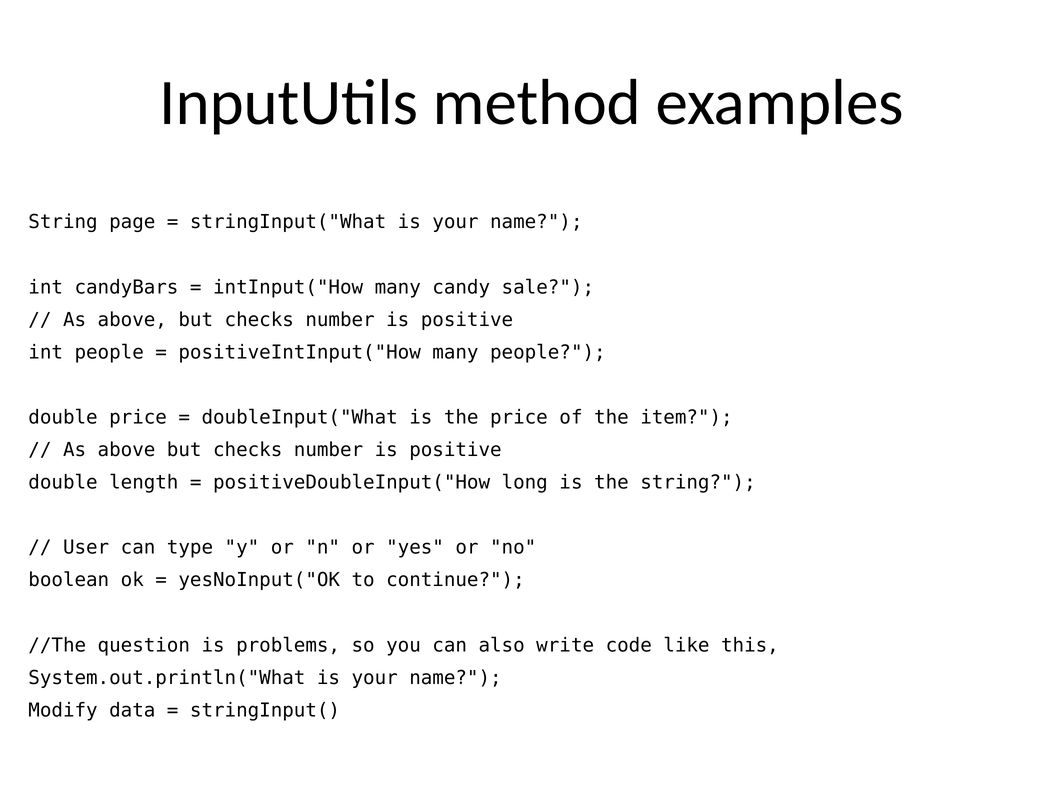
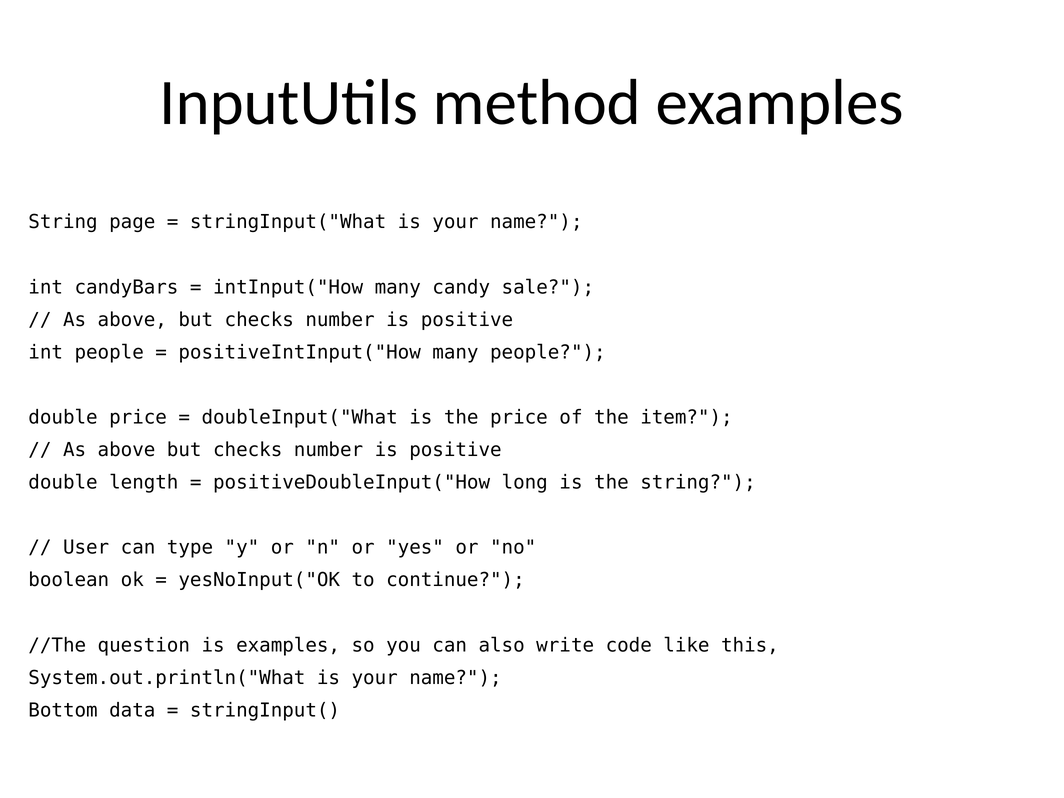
is problems: problems -> examples
Modify: Modify -> Bottom
